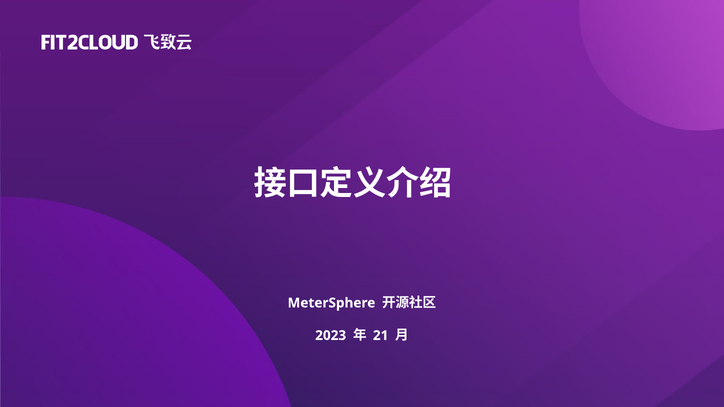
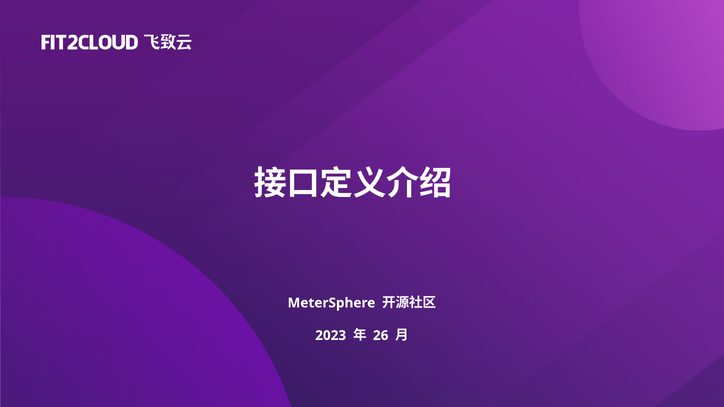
21: 21 -> 26
